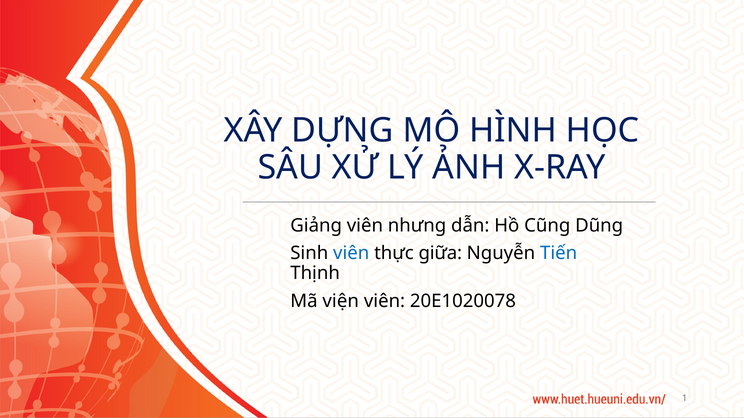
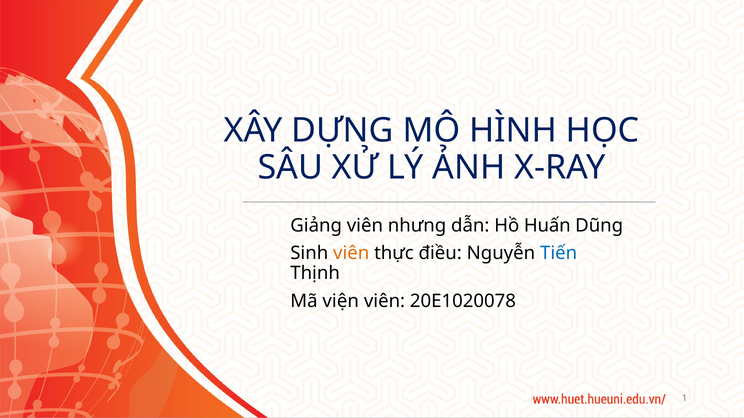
Cũng: Cũng -> Huấn
viên at (351, 254) colour: blue -> orange
giữa: giữa -> điều
